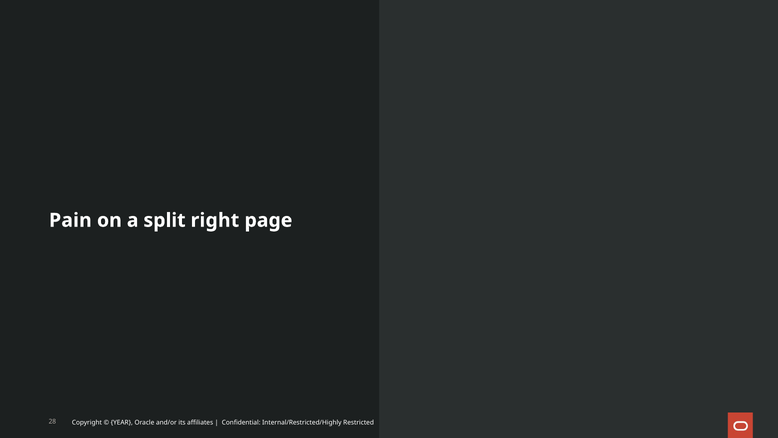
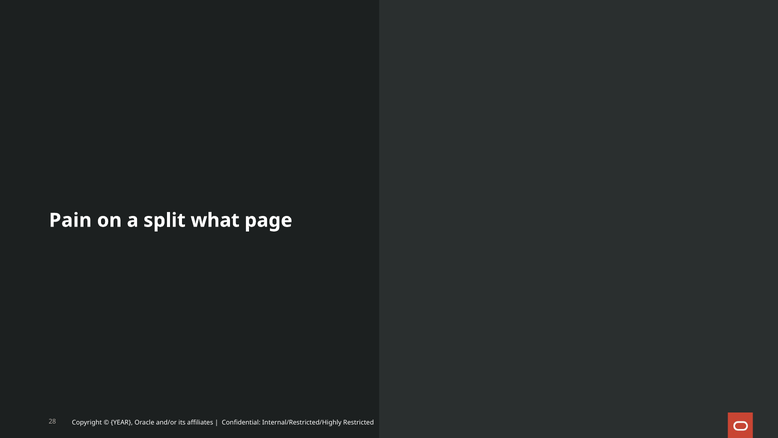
right: right -> what
